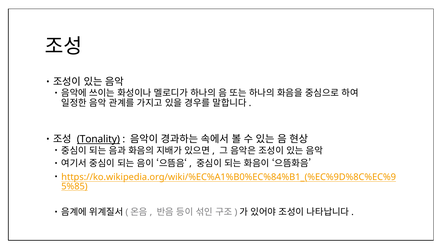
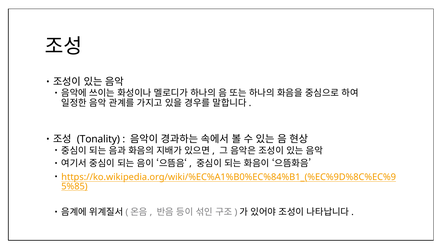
Tonality underline: present -> none
